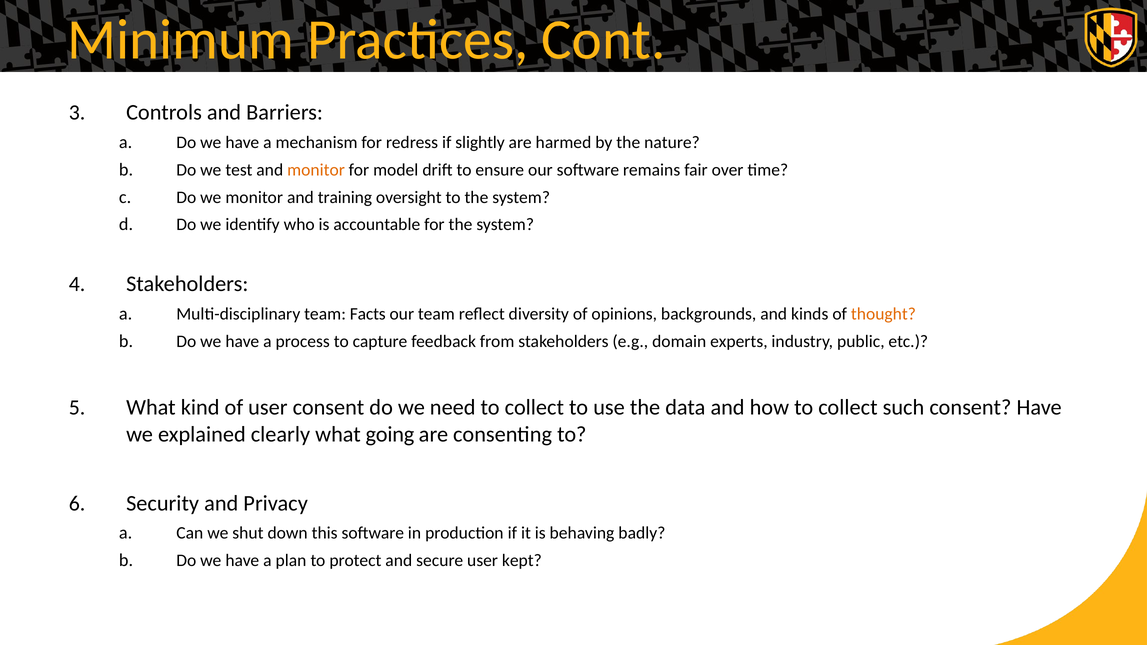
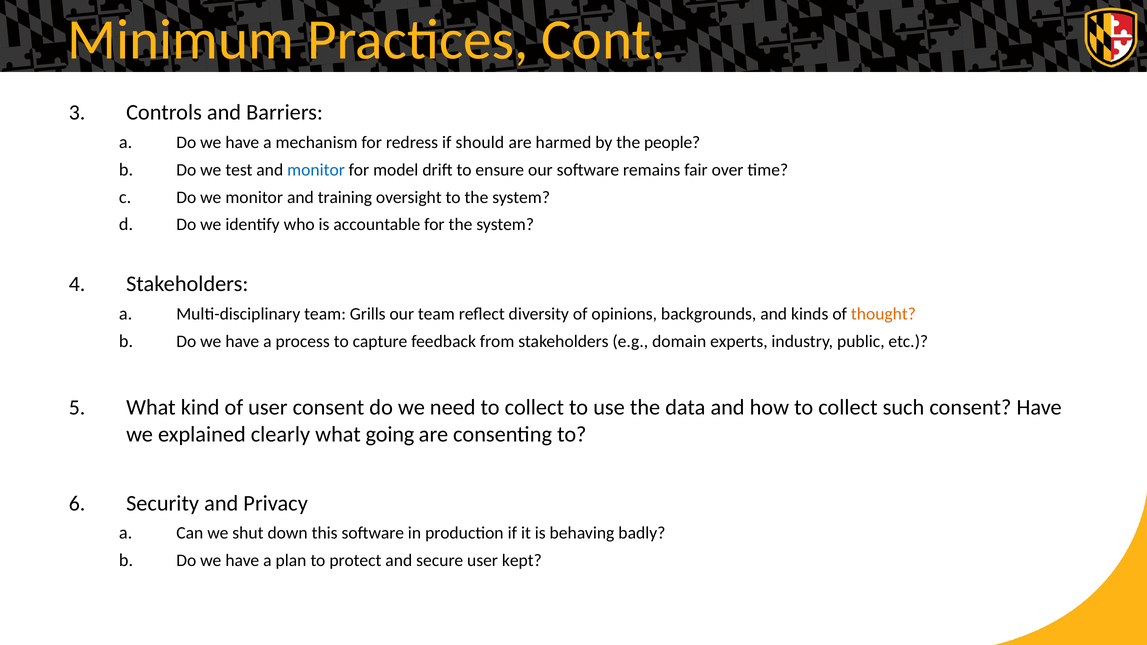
slightly: slightly -> should
nature: nature -> people
monitor at (316, 170) colour: orange -> blue
Facts: Facts -> Grills
